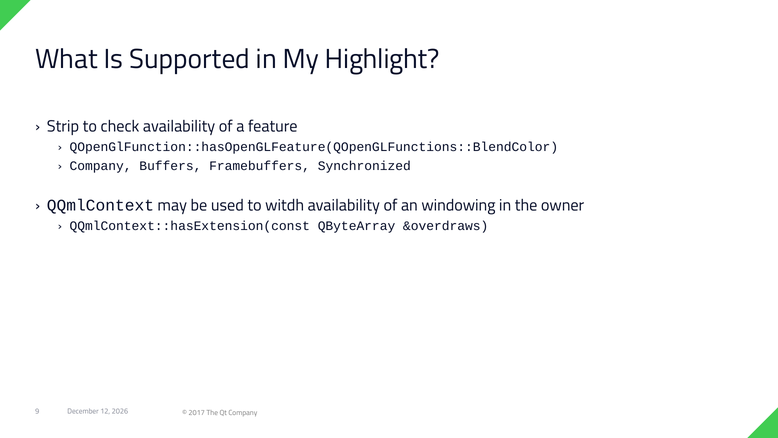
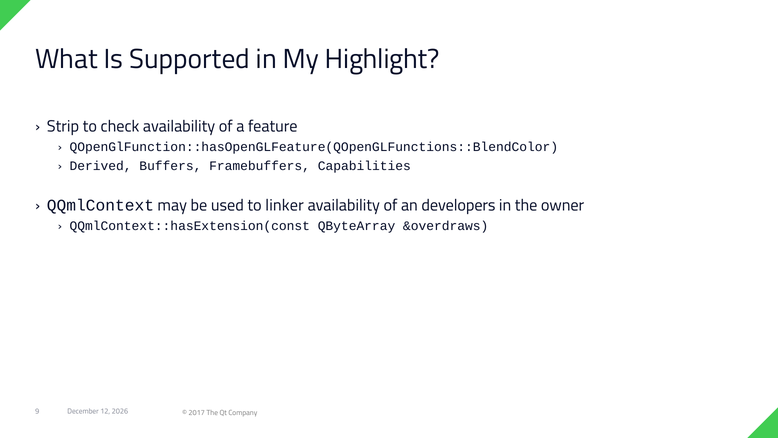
Company at (101, 166): Company -> Derived
Synchronized: Synchronized -> Capabilities
witdh: witdh -> linker
windowing: windowing -> developers
